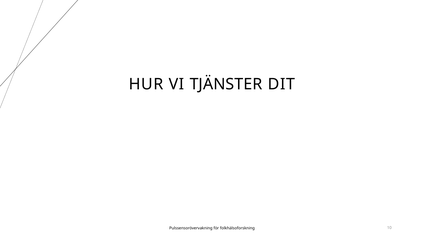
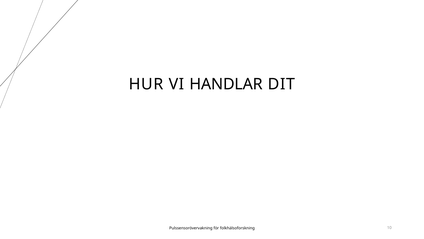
TJÄNSTER: TJÄNSTER -> HANDLAR
